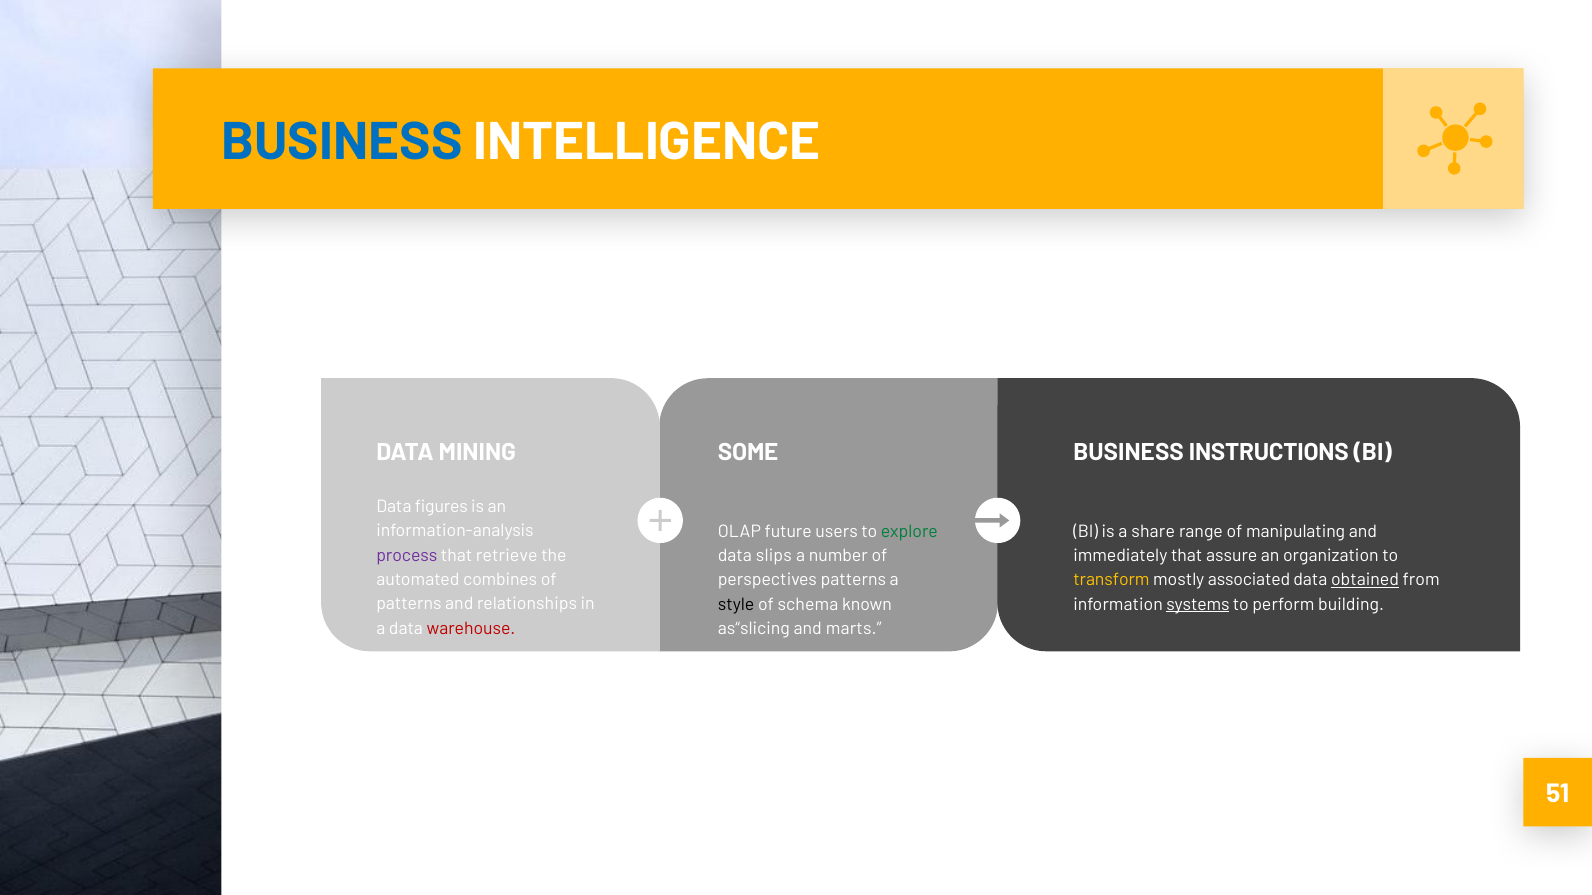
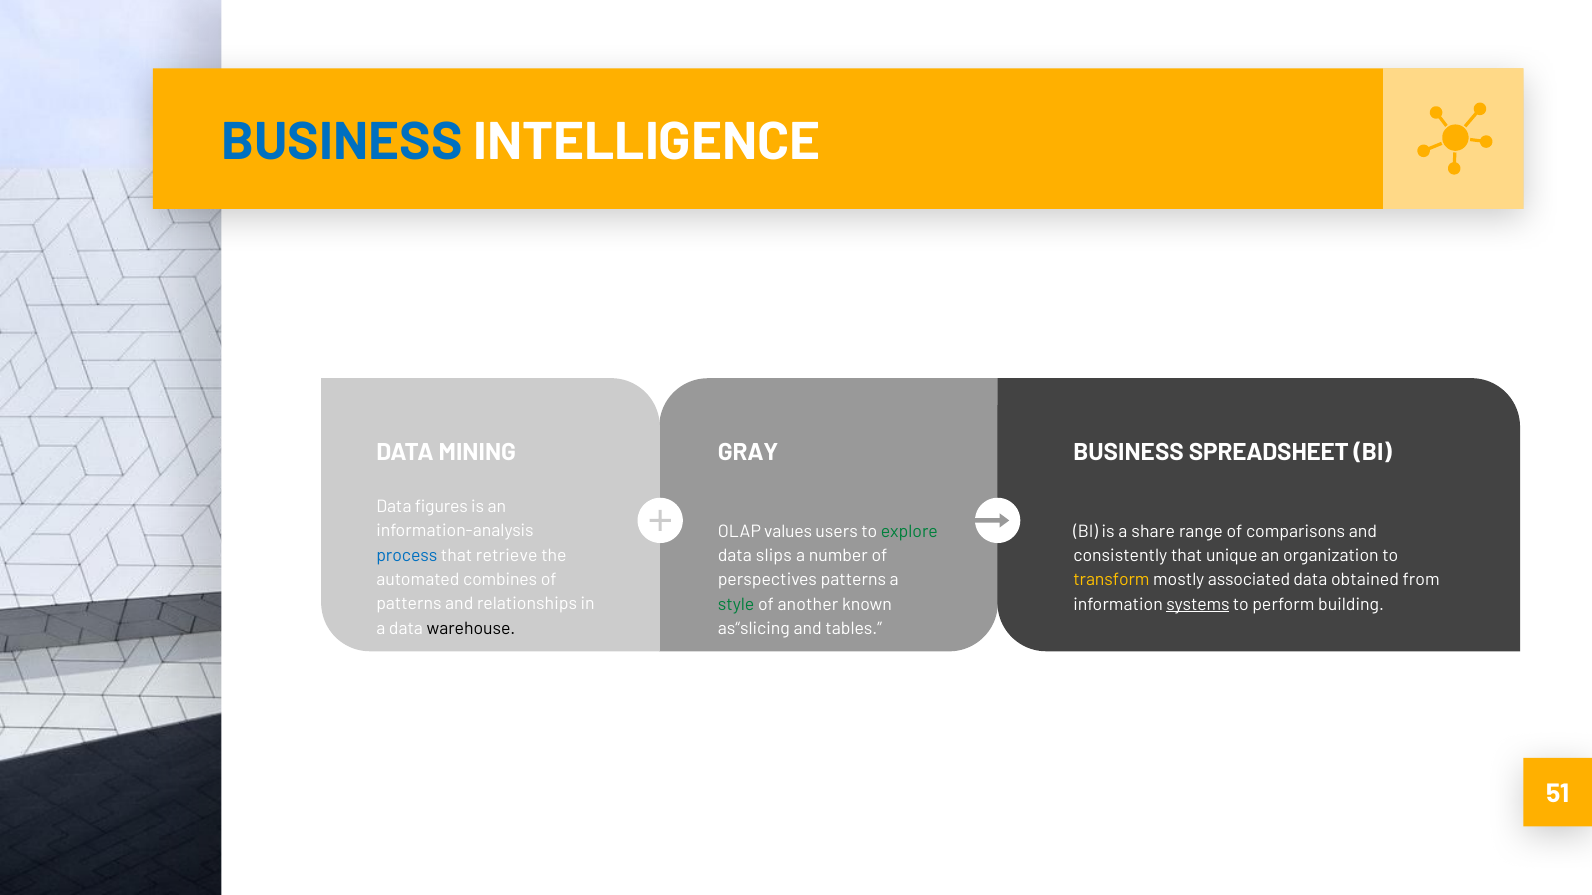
SOME: SOME -> GRAY
INSTRUCTIONS: INSTRUCTIONS -> SPREADSHEET
future: future -> values
manipulating: manipulating -> comparisons
process colour: purple -> blue
immediately: immediately -> consistently
assure: assure -> unique
obtained underline: present -> none
style colour: black -> green
schema: schema -> another
warehouse colour: red -> black
marts: marts -> tables
